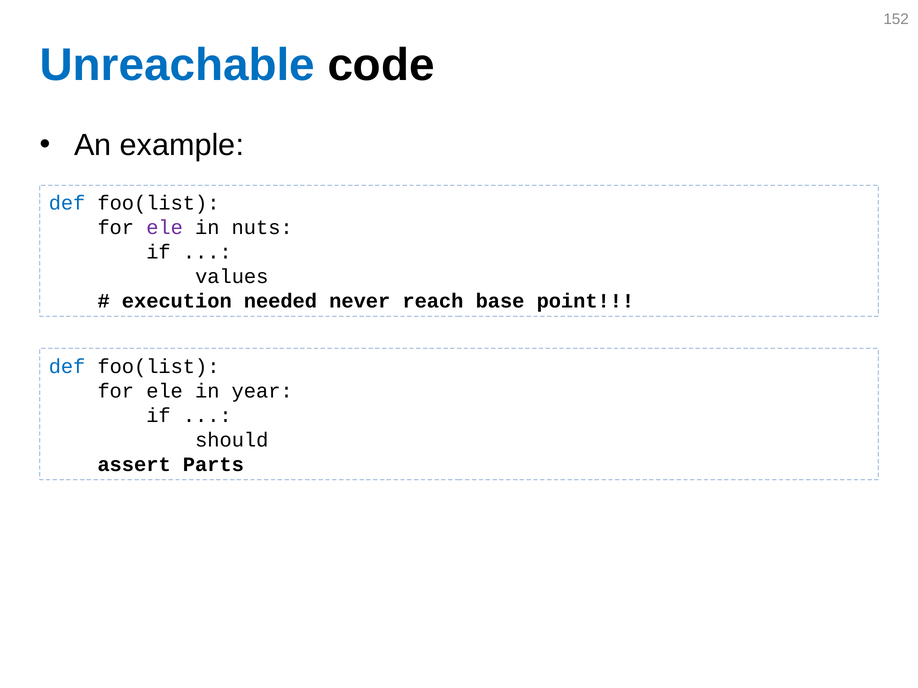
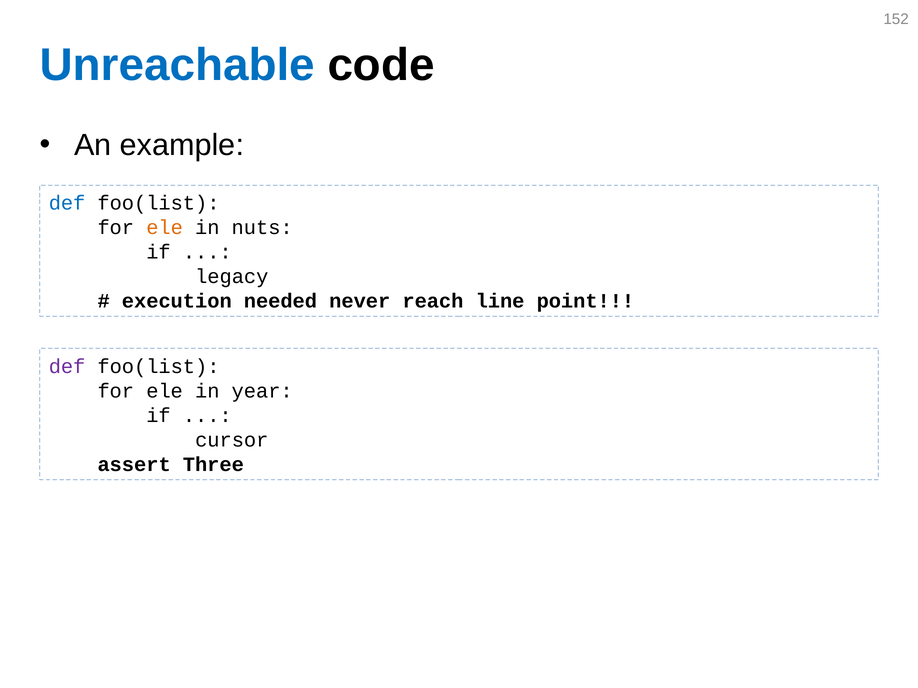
ele at (165, 228) colour: purple -> orange
values: values -> legacy
base: base -> line
def at (67, 367) colour: blue -> purple
should: should -> cursor
Parts: Parts -> Three
